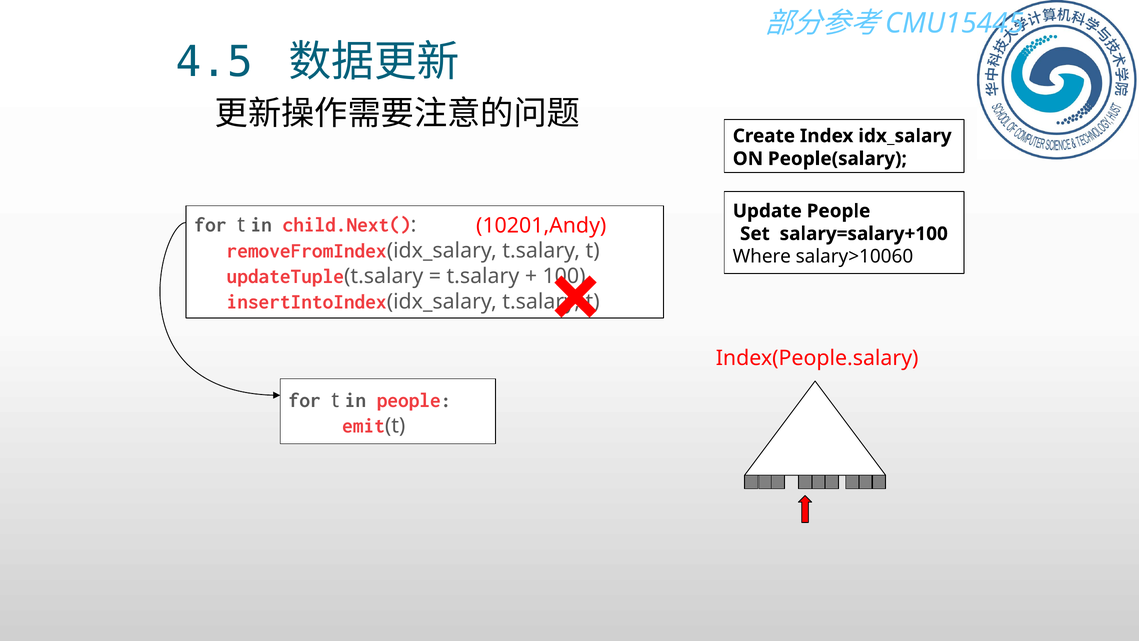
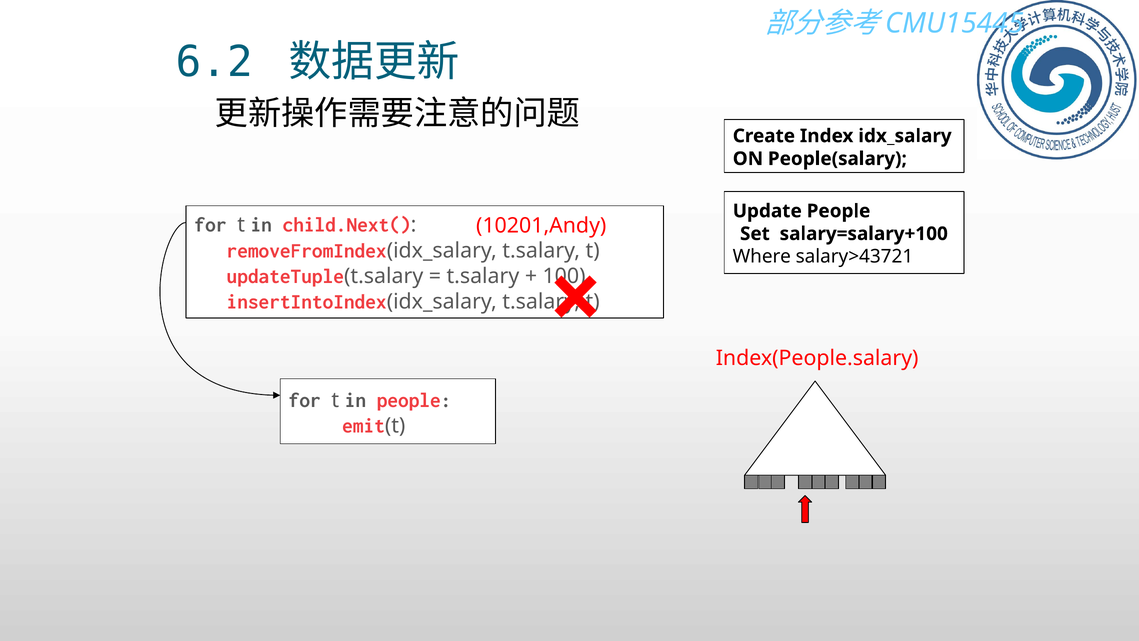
4.5: 4.5 -> 6.2
salary>10060: salary>10060 -> salary>43721
